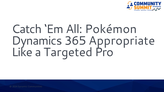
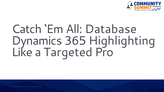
Pokémon: Pokémon -> Database
Appropriate: Appropriate -> Highlighting
